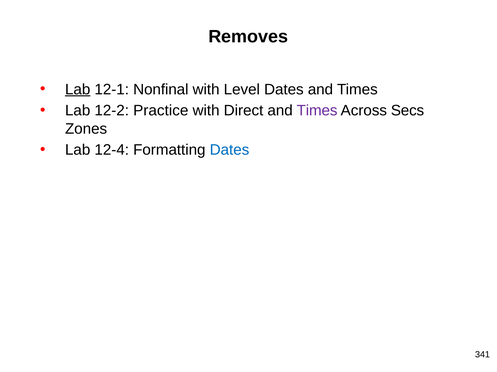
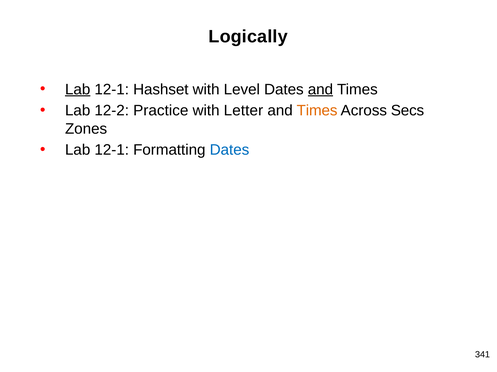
Removes: Removes -> Logically
Nonfinal: Nonfinal -> Hashset
and at (320, 90) underline: none -> present
Direct: Direct -> Letter
Times at (317, 111) colour: purple -> orange
12-4 at (112, 150): 12-4 -> 12-1
